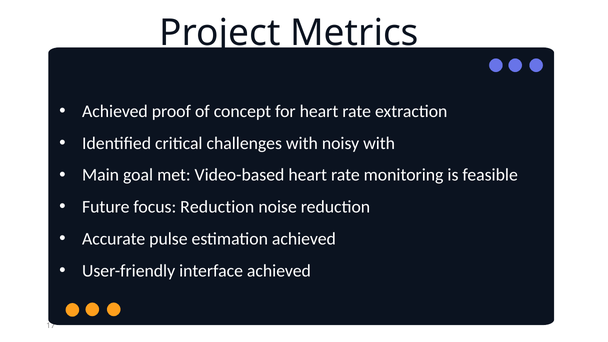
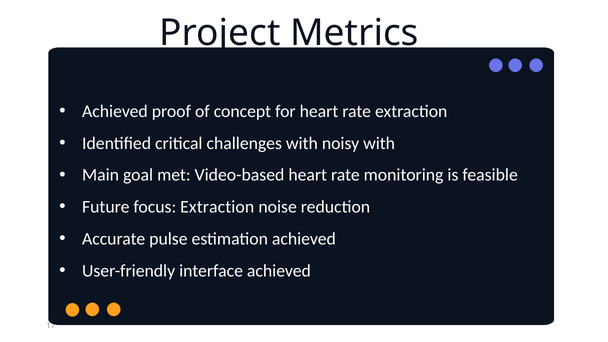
focus Reduction: Reduction -> Extraction
